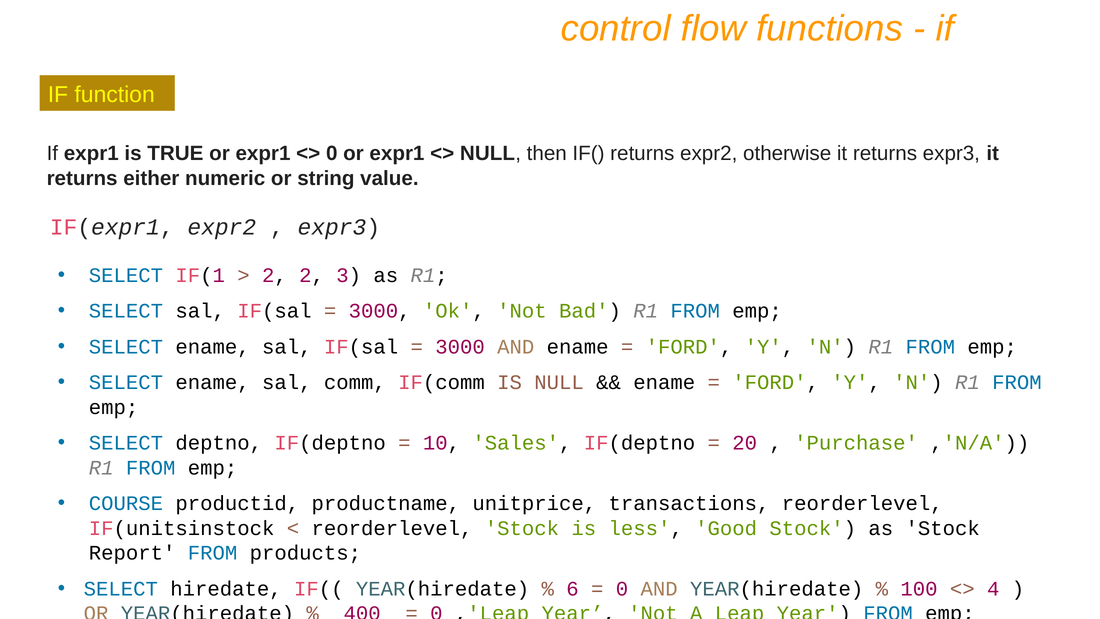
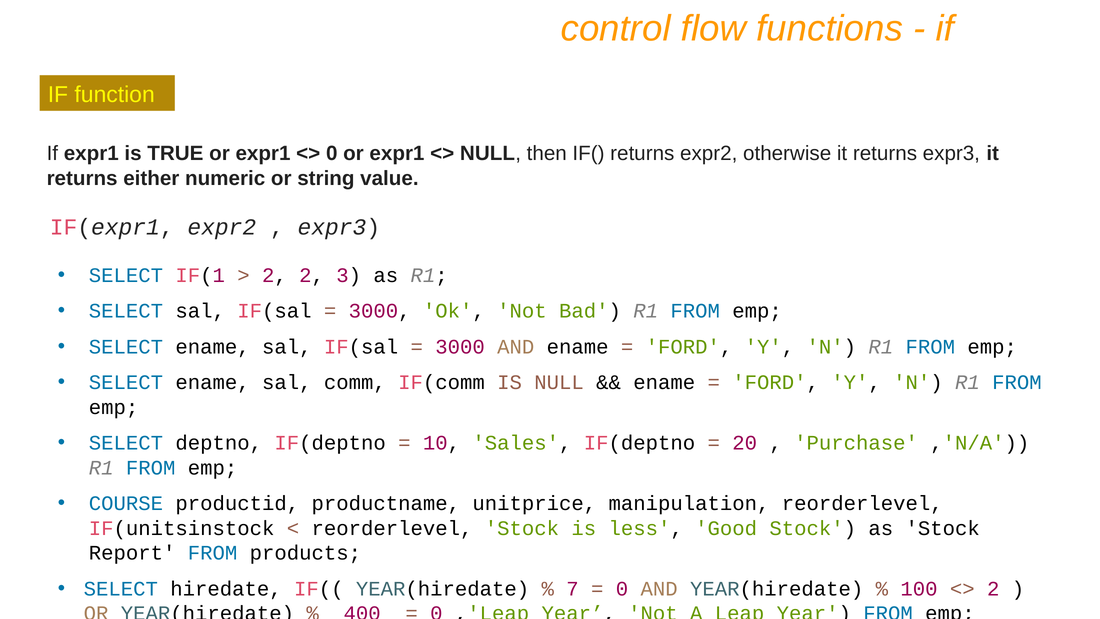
transactions: transactions -> manipulation
6: 6 -> 7
4 at (993, 589): 4 -> 2
